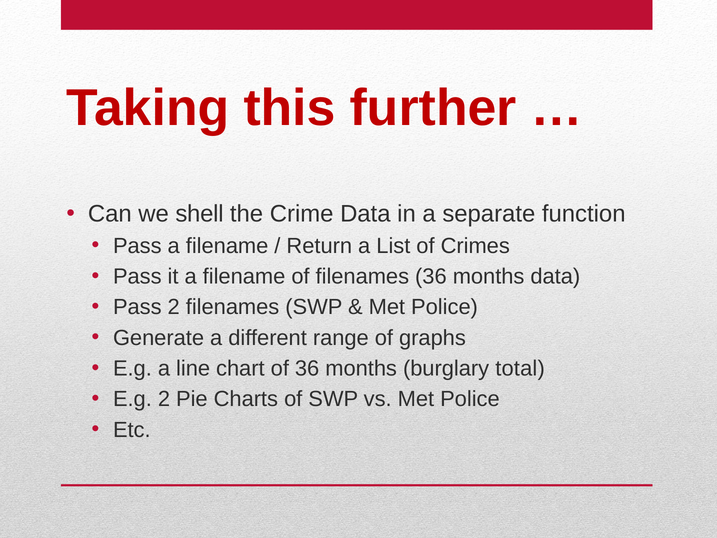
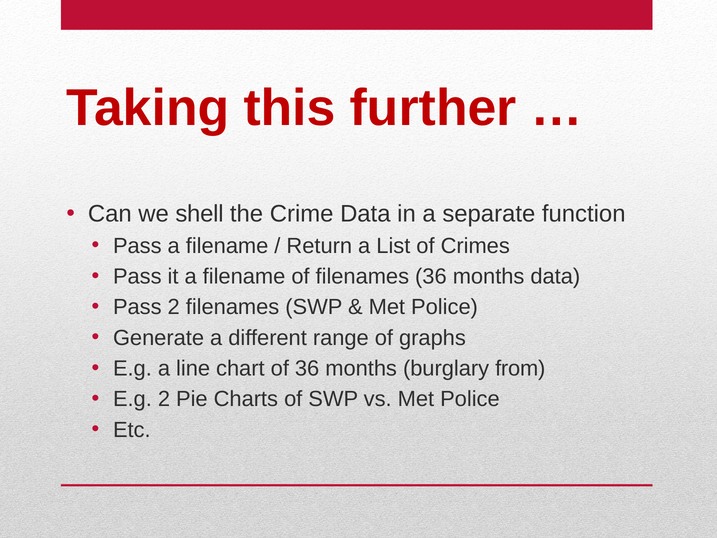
total: total -> from
